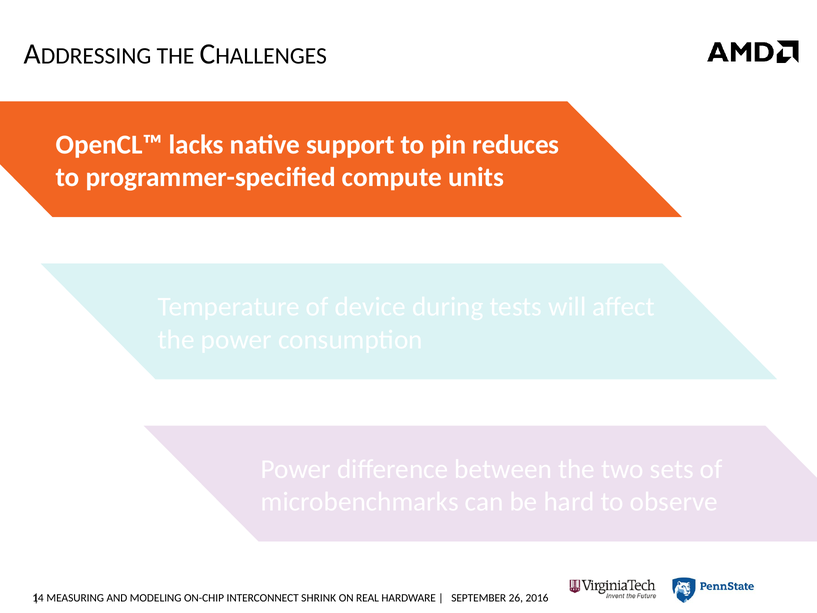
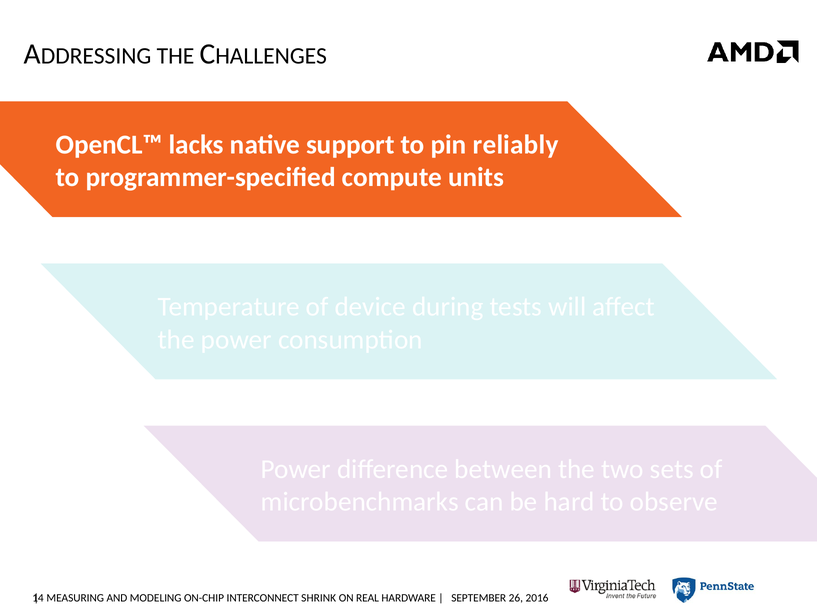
reduces: reduces -> reliably
